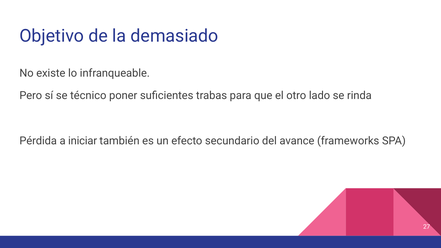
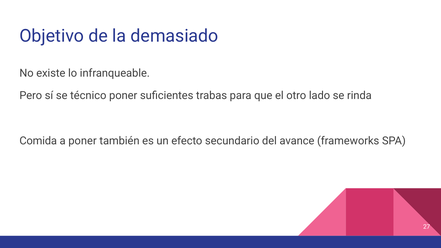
Pérdida: Pérdida -> Comida
a iniciar: iniciar -> poner
